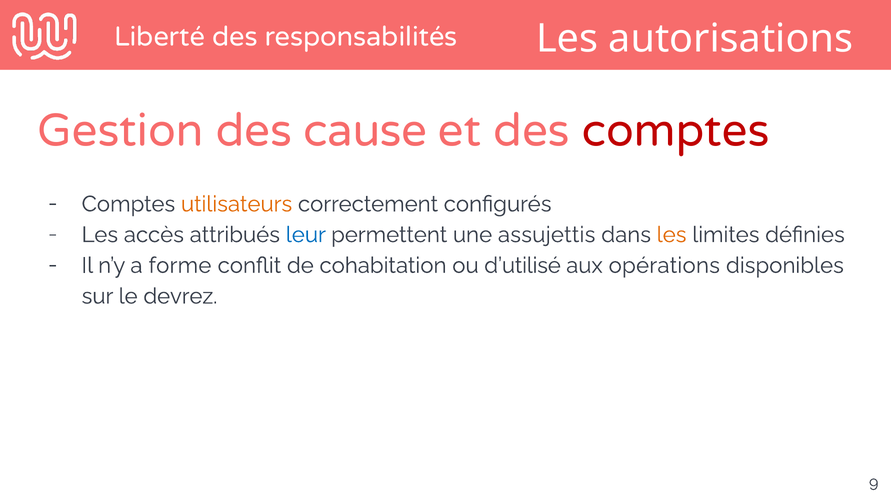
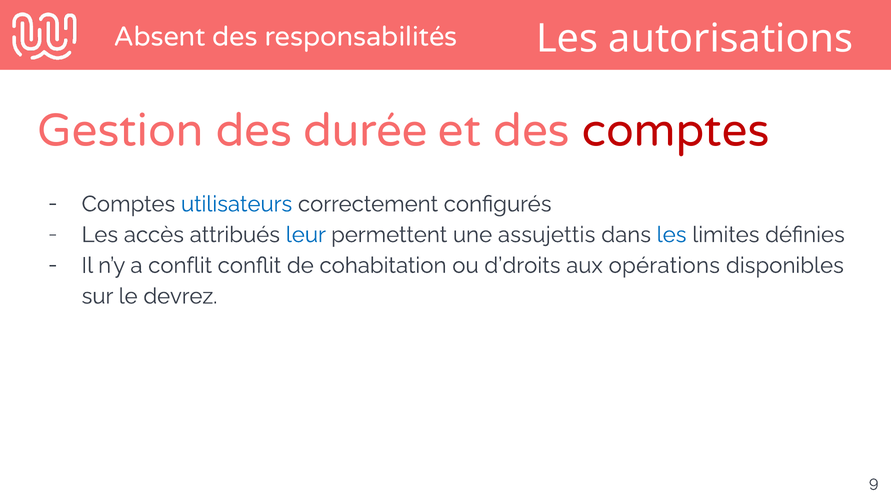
Liberté: Liberté -> Absent
cause: cause -> durée
utilisateurs colour: orange -> blue
les at (672, 235) colour: orange -> blue
a forme: forme -> conflit
d’utilisé: d’utilisé -> d’droits
